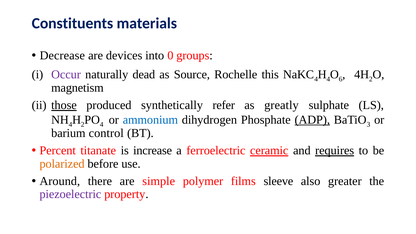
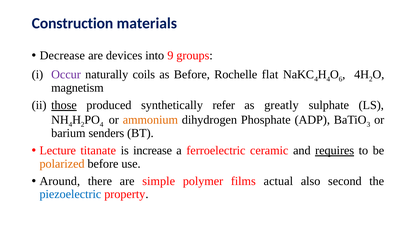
Constituents: Constituents -> Construction
0: 0 -> 9
dead: dead -> coils
as Source: Source -> Before
this: this -> flat
ammonium colour: blue -> orange
ADP underline: present -> none
control: control -> senders
Percent: Percent -> Lecture
ceramic underline: present -> none
sleeve: sleeve -> actual
greater: greater -> second
piezoelectric colour: purple -> blue
